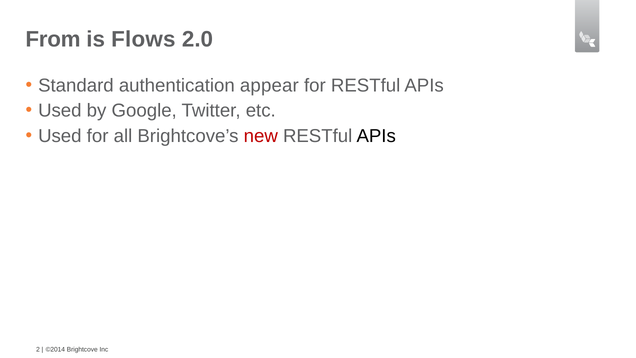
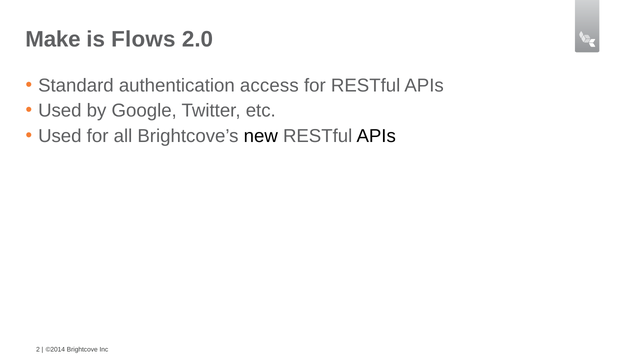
From: From -> Make
appear: appear -> access
new colour: red -> black
